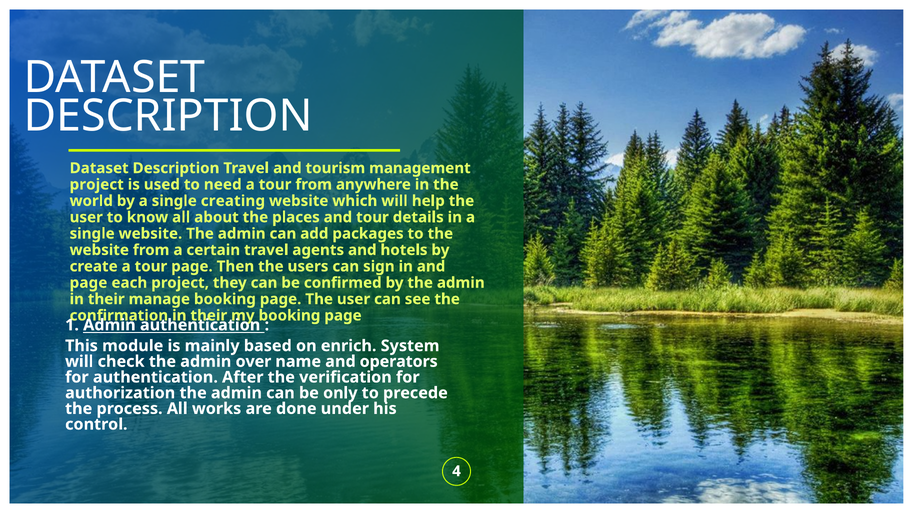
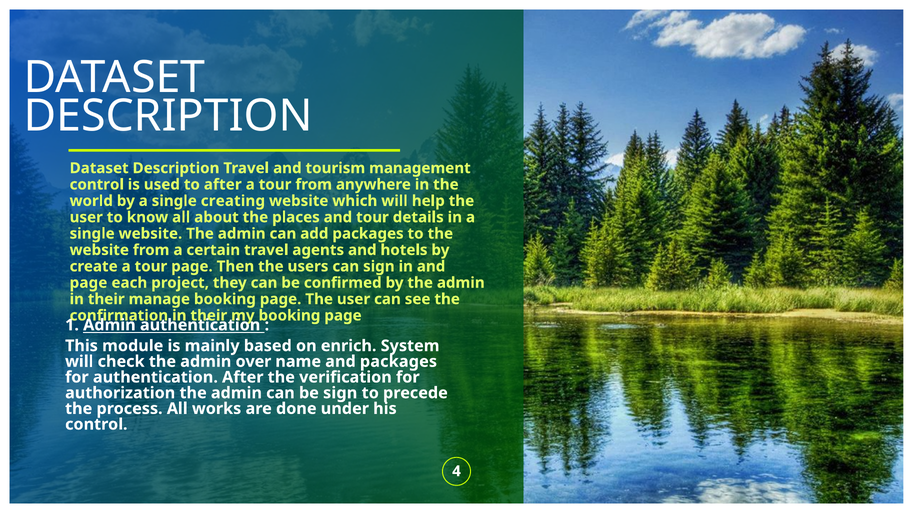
project at (97, 185): project -> control
to need: need -> after
and operators: operators -> packages
be only: only -> sign
